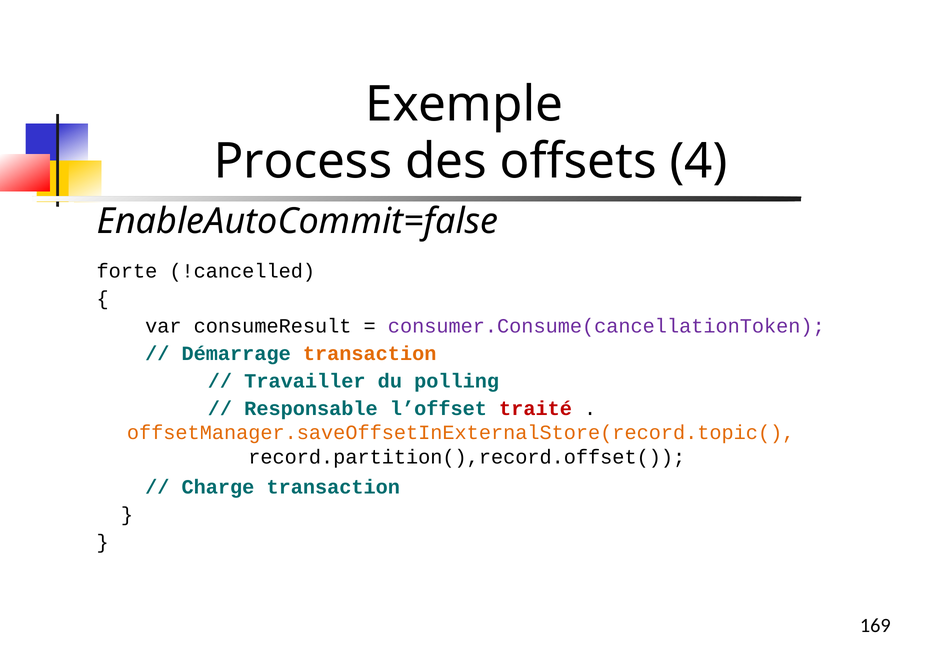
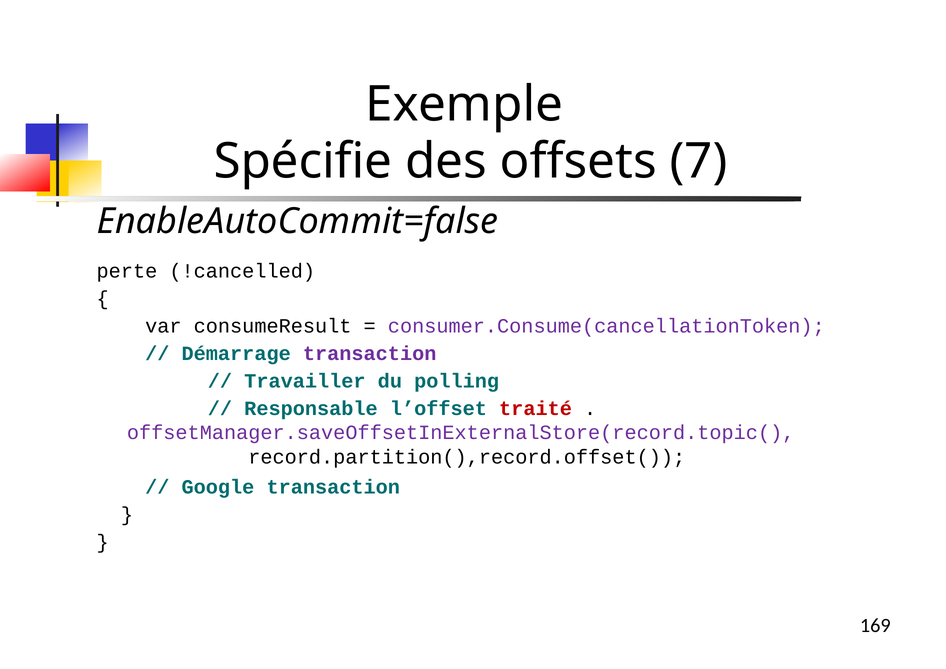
Process: Process -> Spécifie
4: 4 -> 7
forte: forte -> perte
transaction at (370, 354) colour: orange -> purple
offsetManager.saveOffsetInExternalStore(record.topic( colour: orange -> purple
Charge: Charge -> Google
